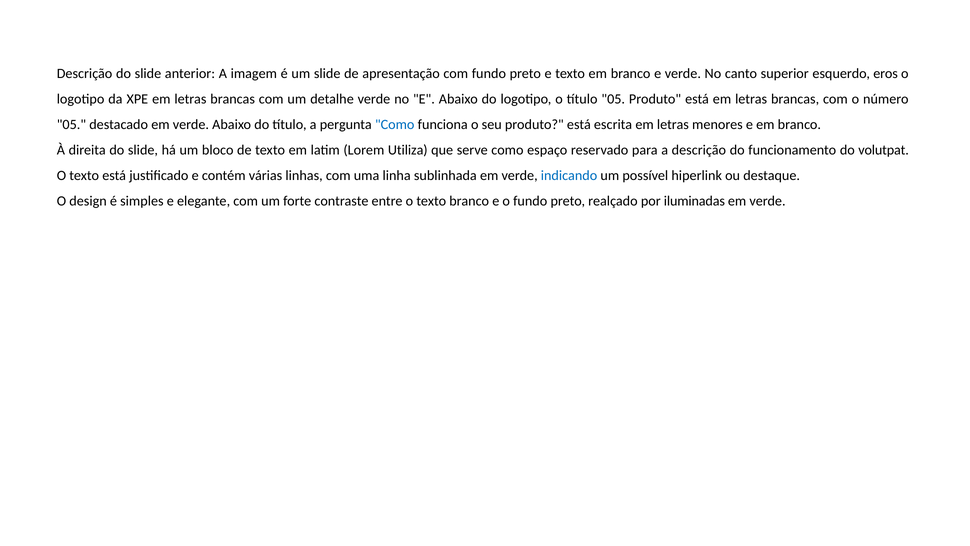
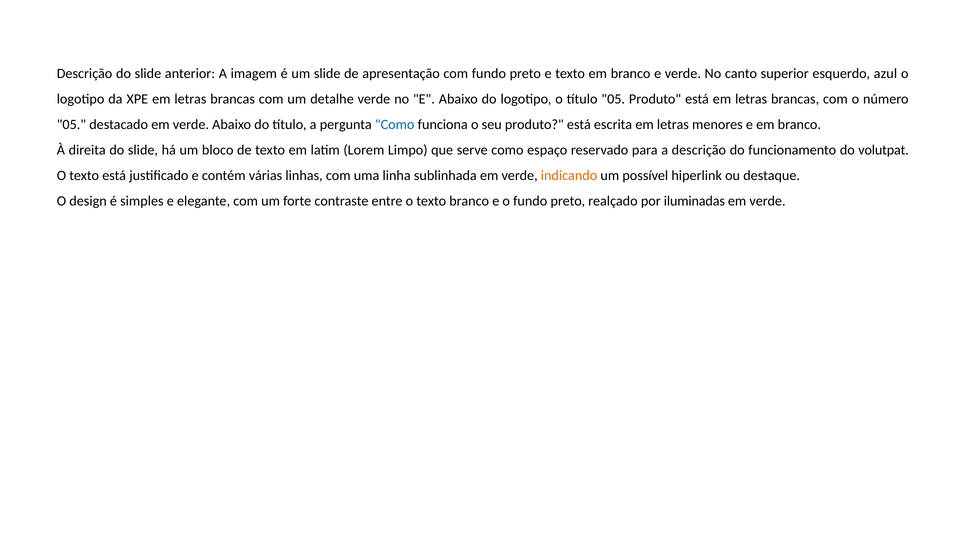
eros: eros -> azul
Utiliza: Utiliza -> Limpo
indicando colour: blue -> orange
